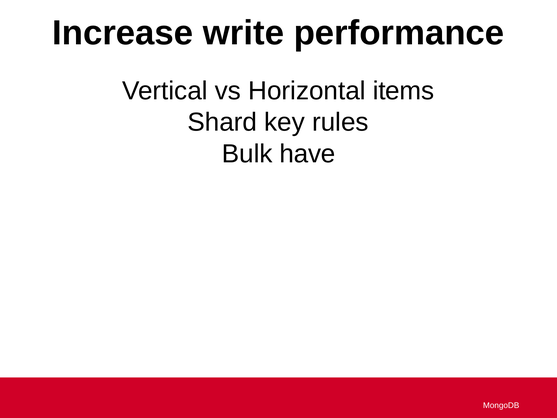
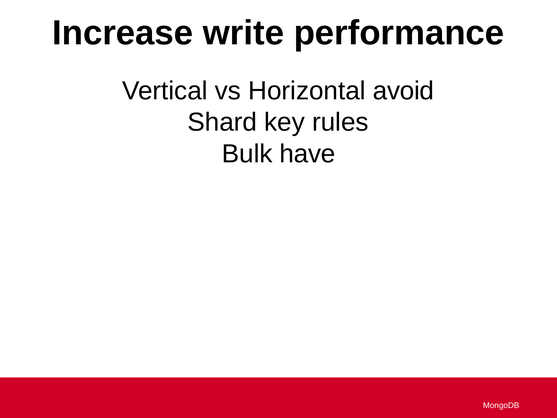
items: items -> avoid
